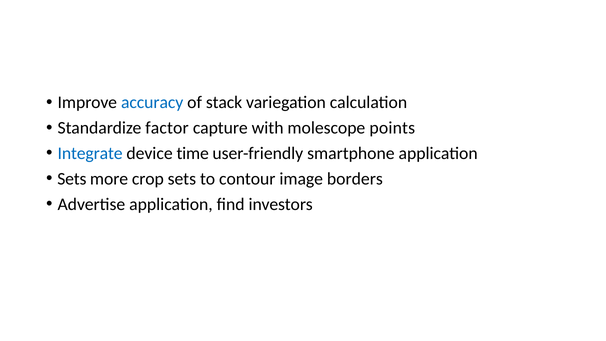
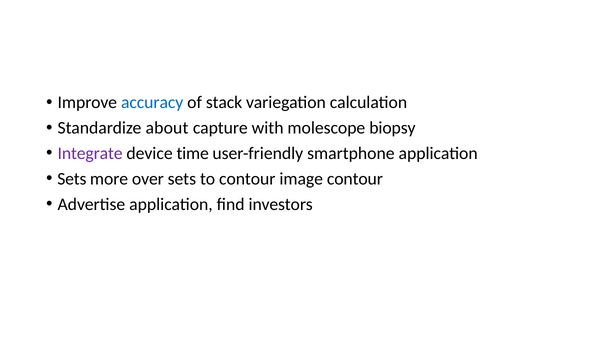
factor: factor -> about
points: points -> biopsy
Integrate colour: blue -> purple
crop: crop -> over
image borders: borders -> contour
